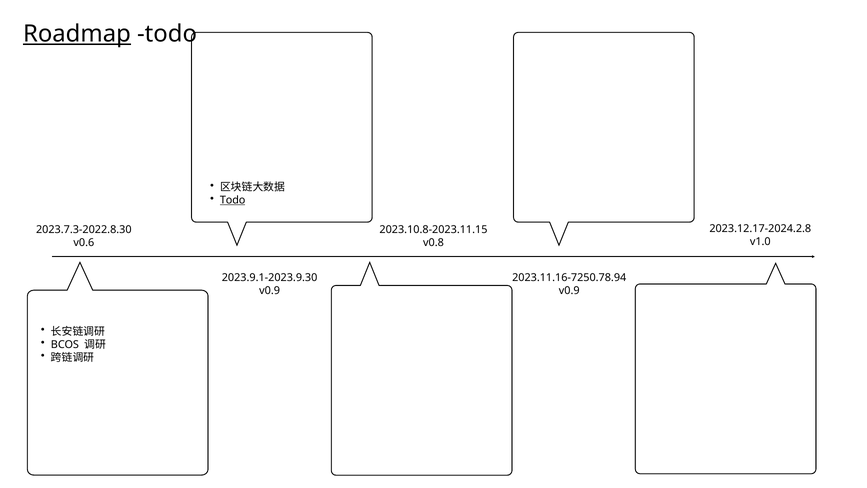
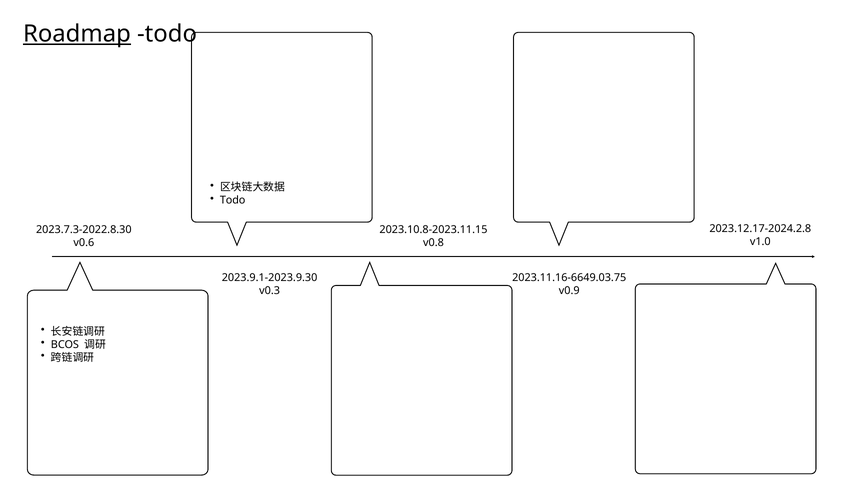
Todo at (233, 200) underline: present -> none
2023.11.16-7250.78.94: 2023.11.16-7250.78.94 -> 2023.11.16-6649.03.75
v0.9 at (270, 291): v0.9 -> v0.3
